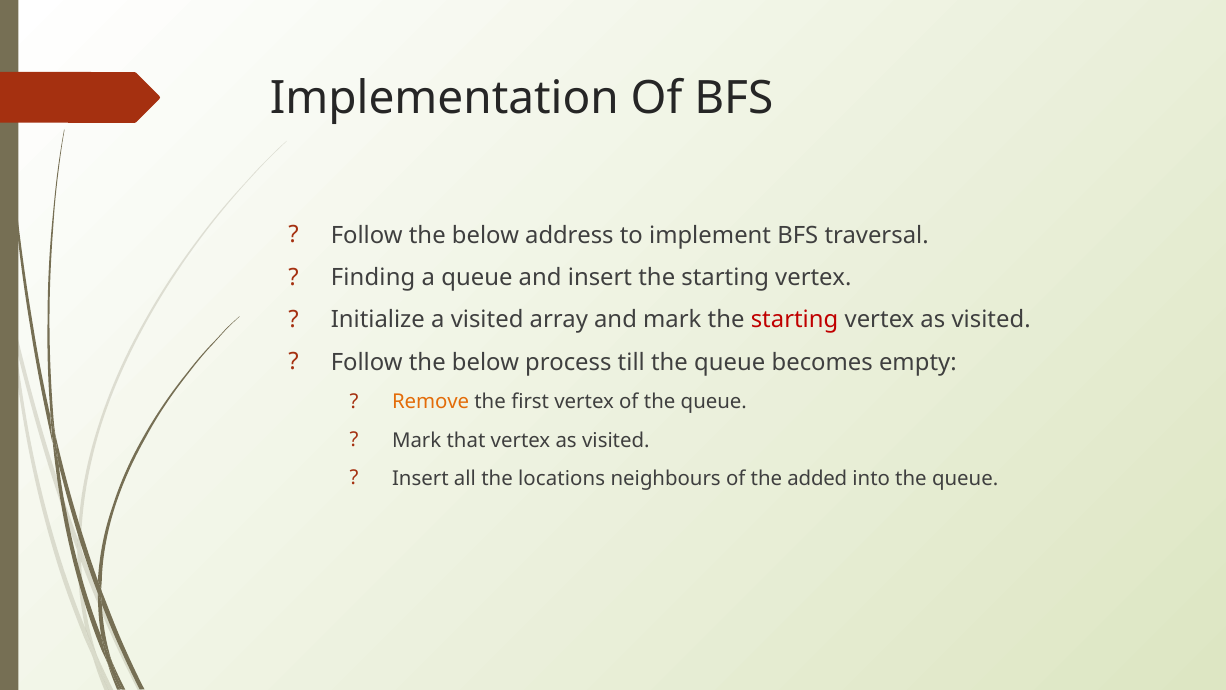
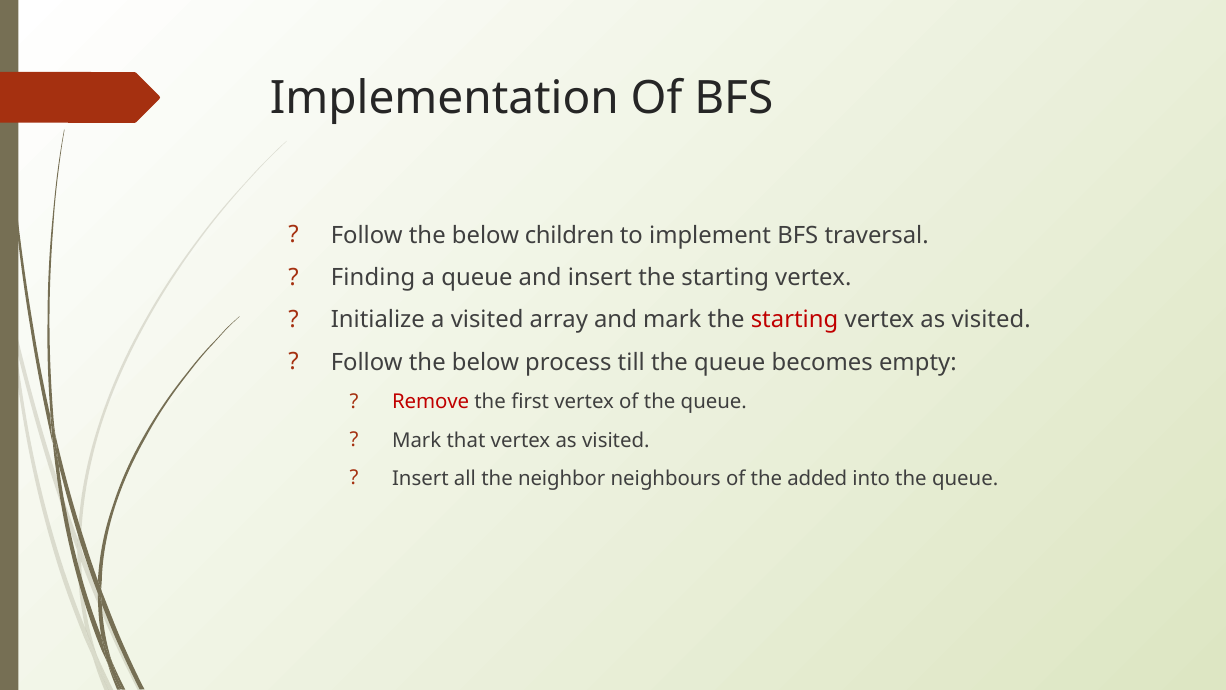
address: address -> children
Remove colour: orange -> red
locations: locations -> neighbor
